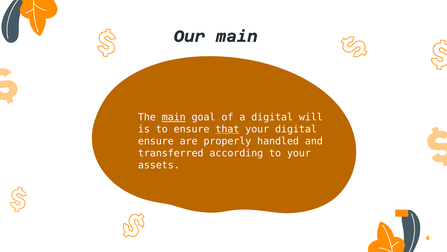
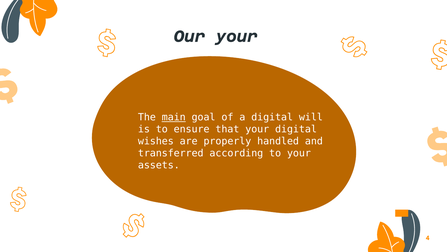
Our main: main -> your
that underline: present -> none
ensure at (156, 141): ensure -> wishes
